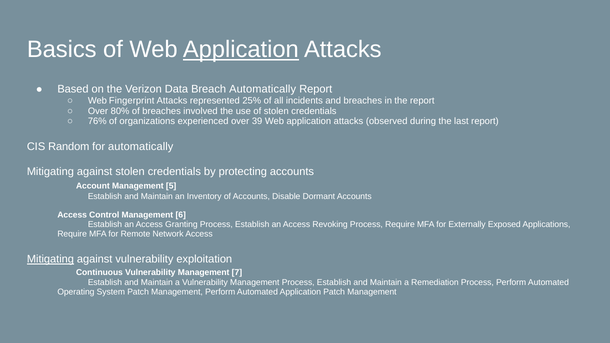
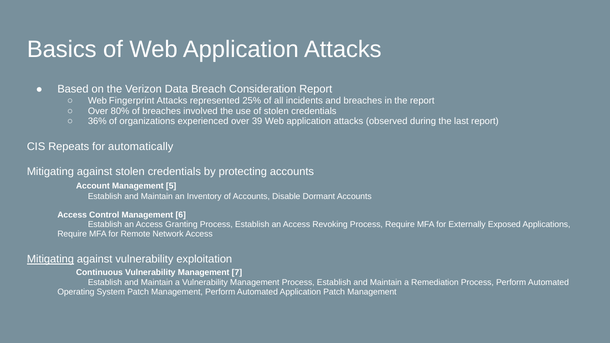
Application at (241, 49) underline: present -> none
Breach Automatically: Automatically -> Consideration
76%: 76% -> 36%
Random: Random -> Repeats
